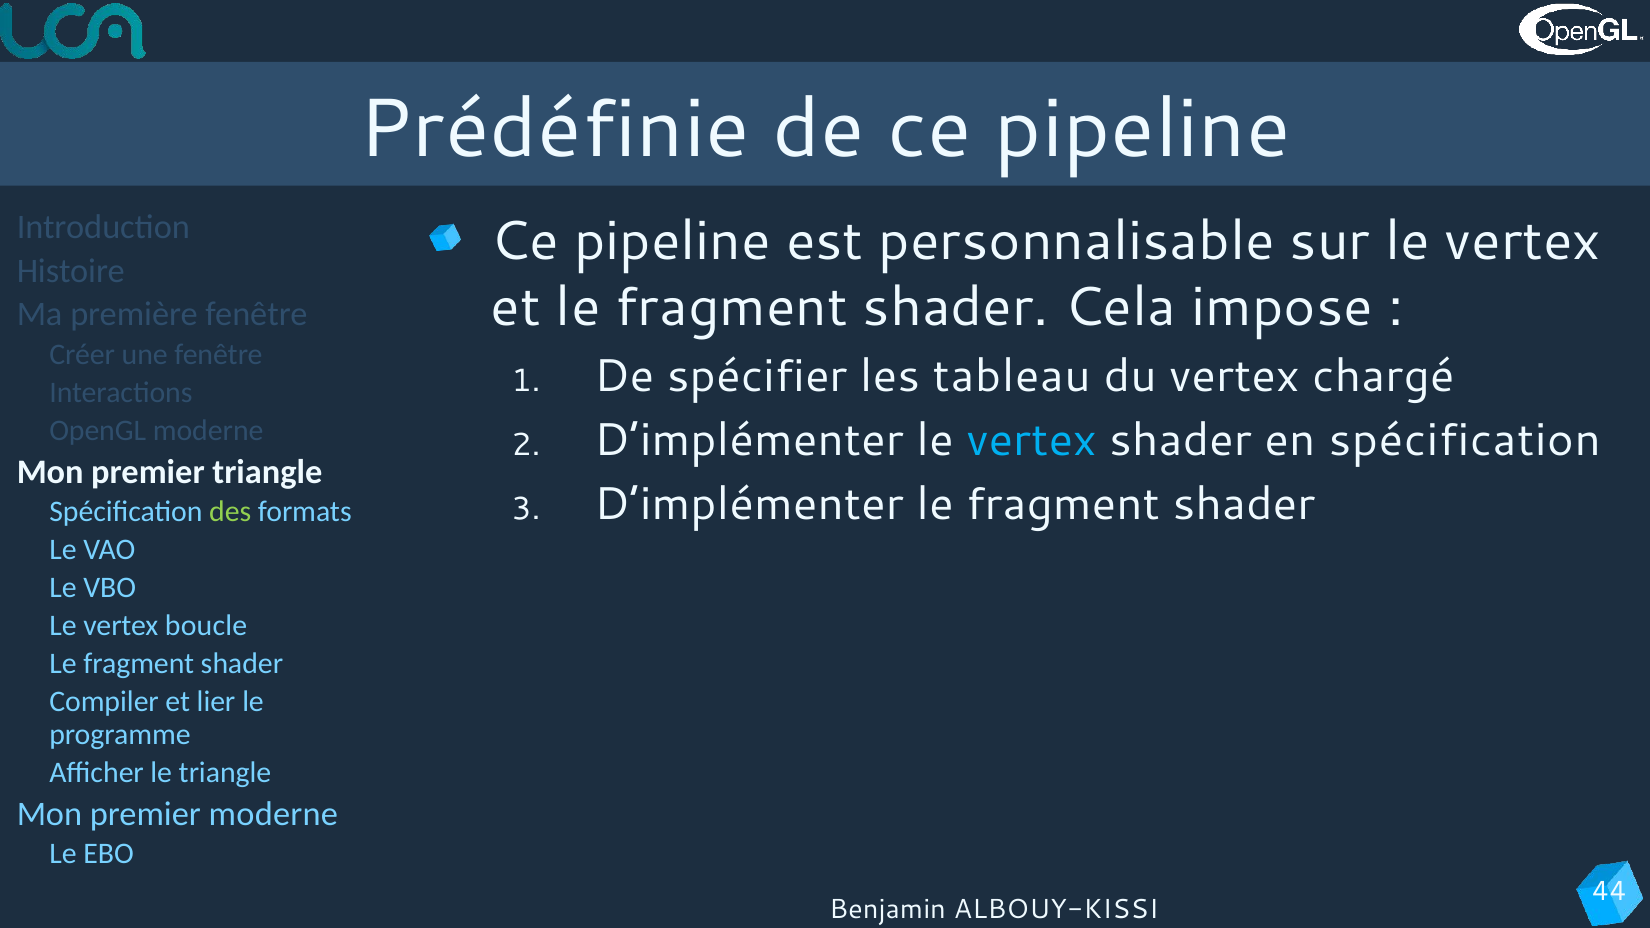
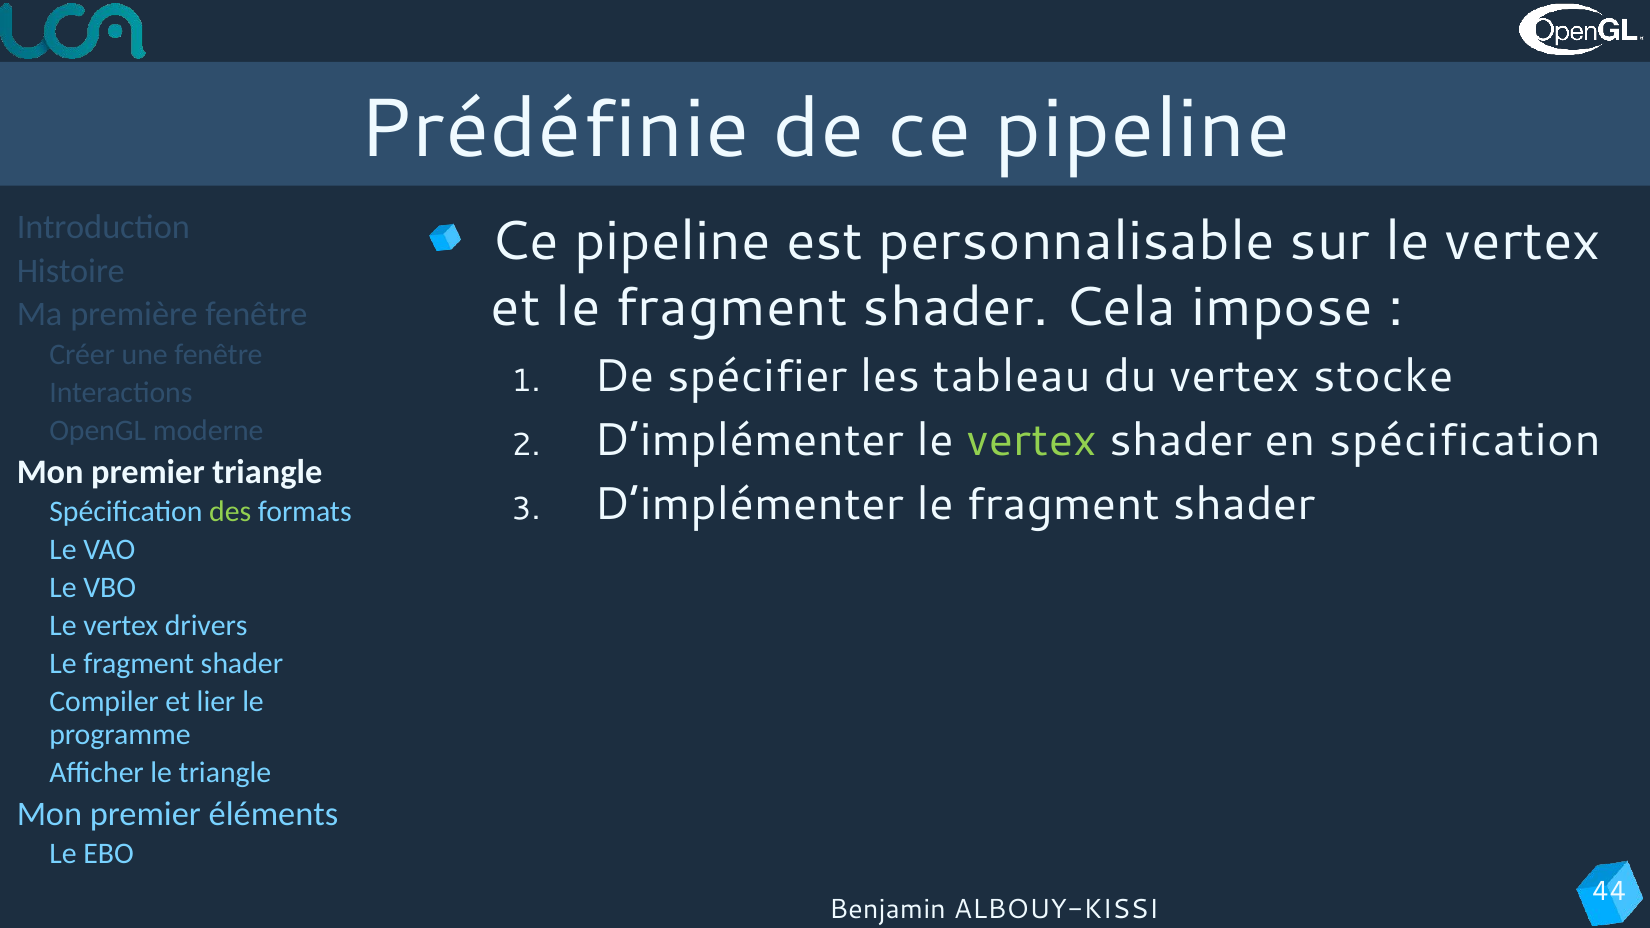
chargé: chargé -> stocke
vertex at (1031, 440) colour: light blue -> light green
boucle: boucle -> drivers
premier moderne: moderne -> éléments
